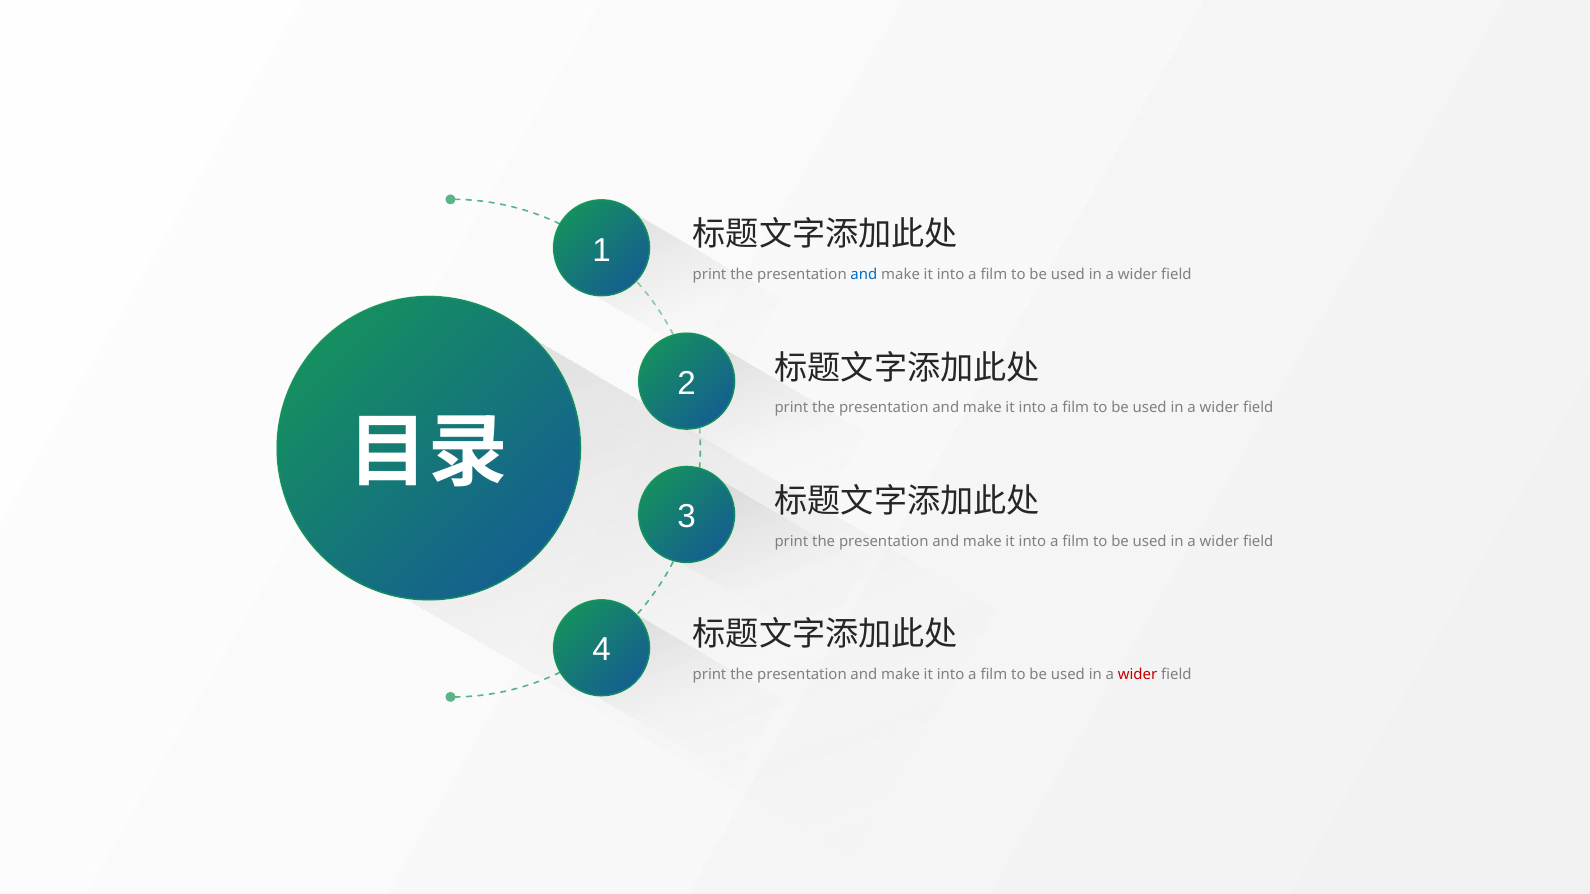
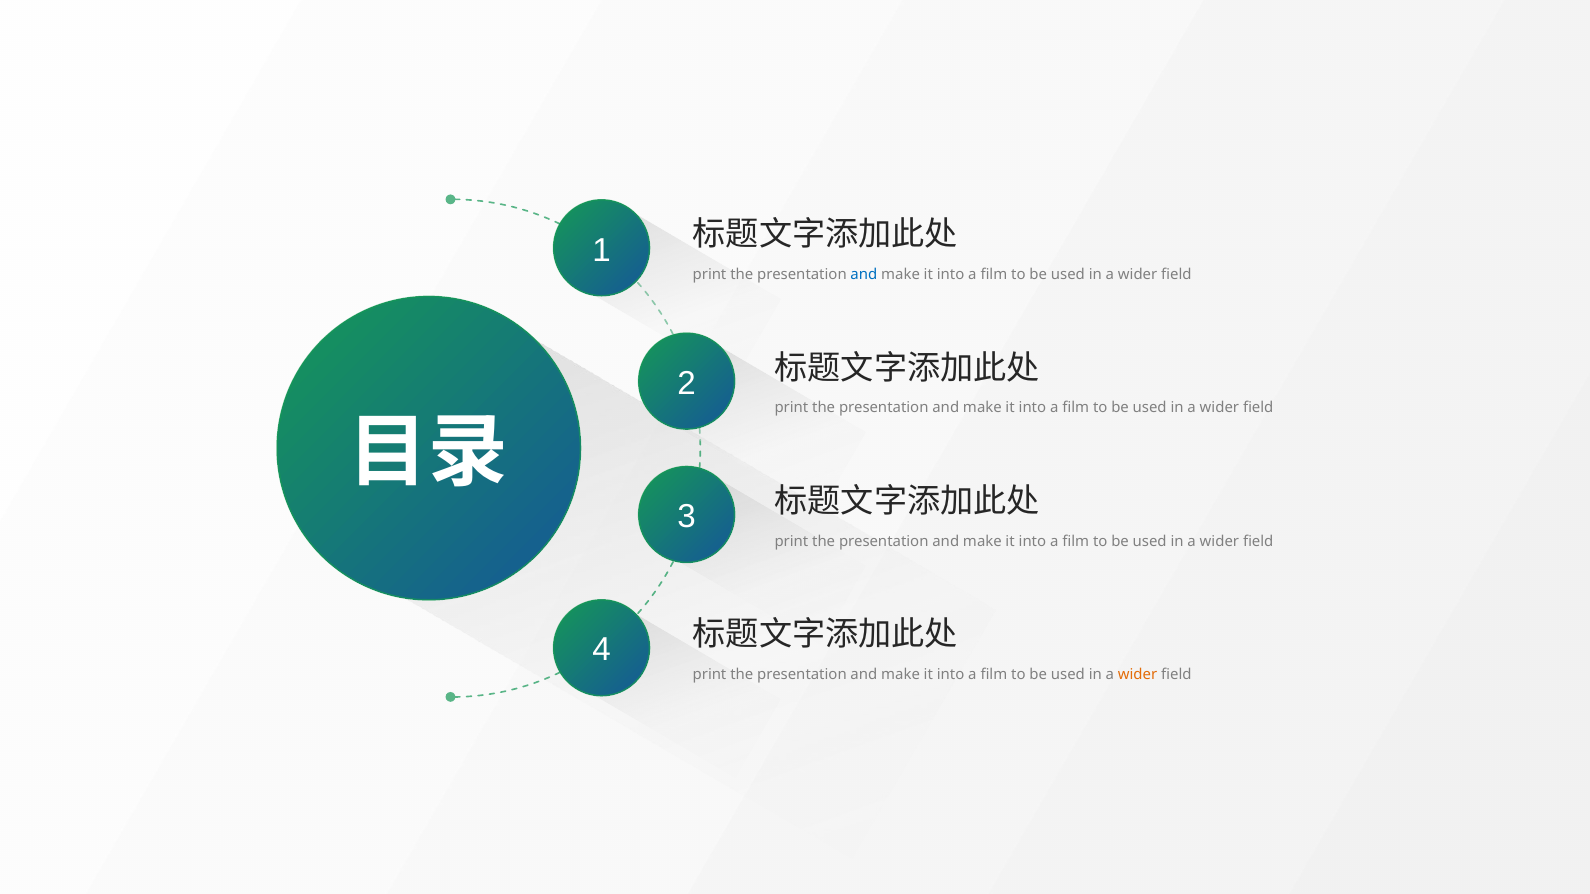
wider at (1138, 675) colour: red -> orange
